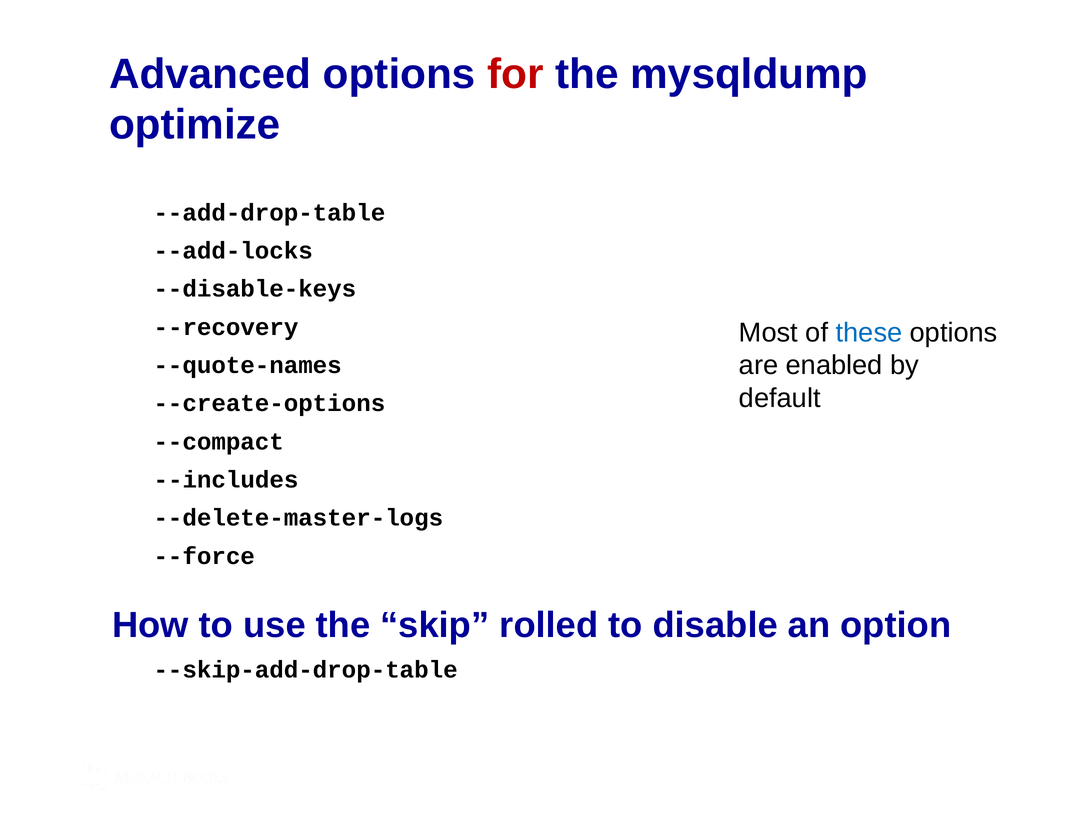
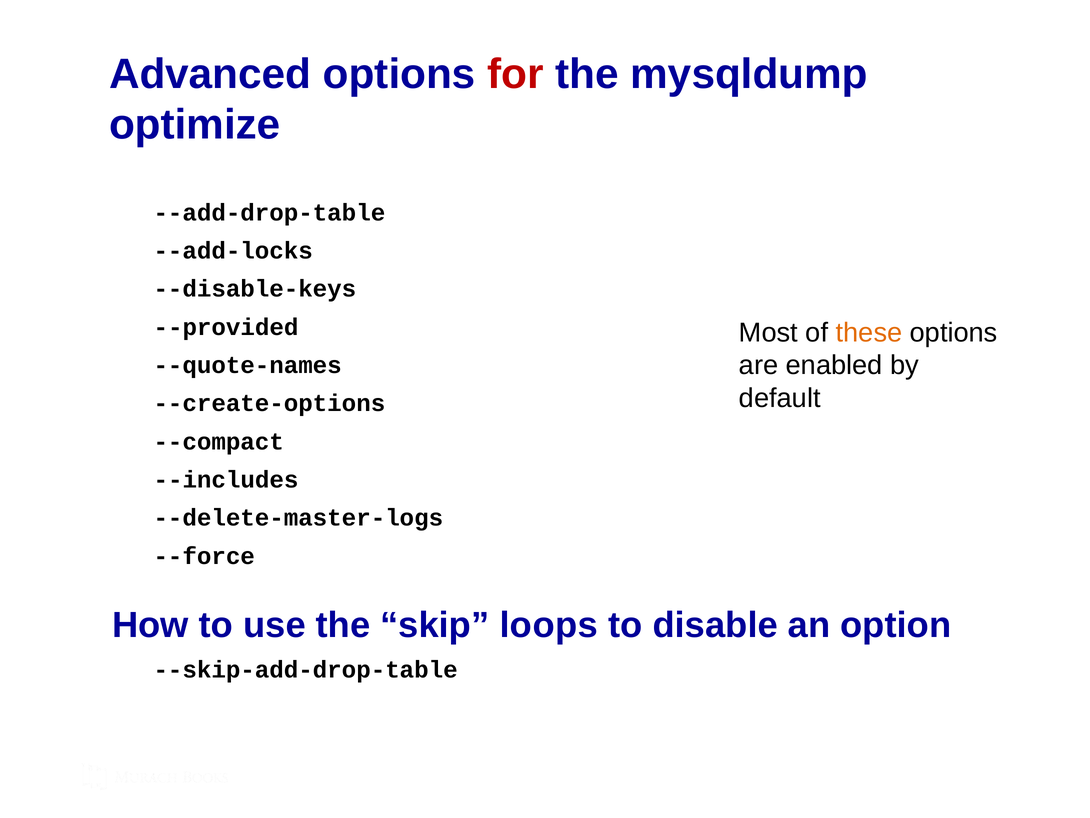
--recovery: --recovery -> --provided
these colour: blue -> orange
rolled: rolled -> loops
